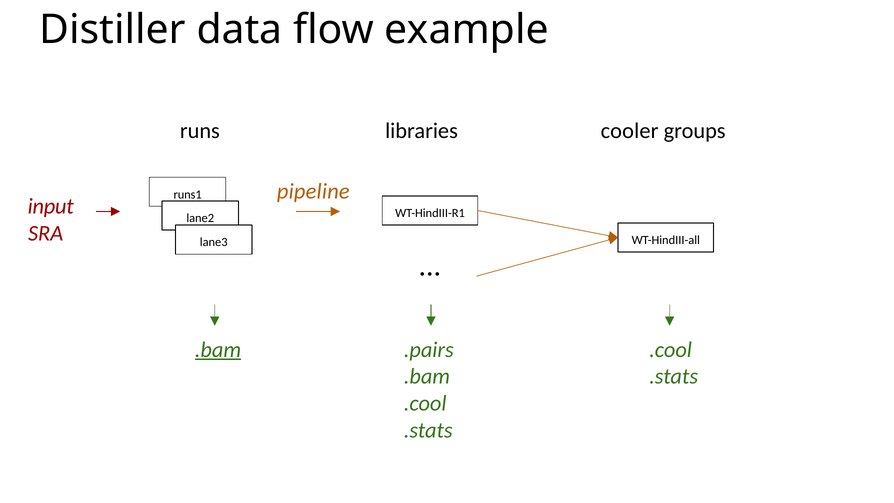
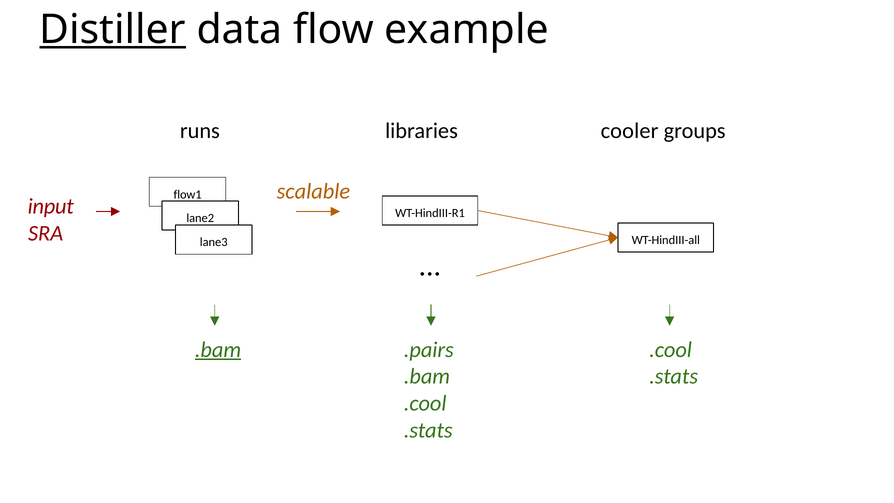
Distiller underline: none -> present
pipeline: pipeline -> scalable
runs1: runs1 -> flow1
